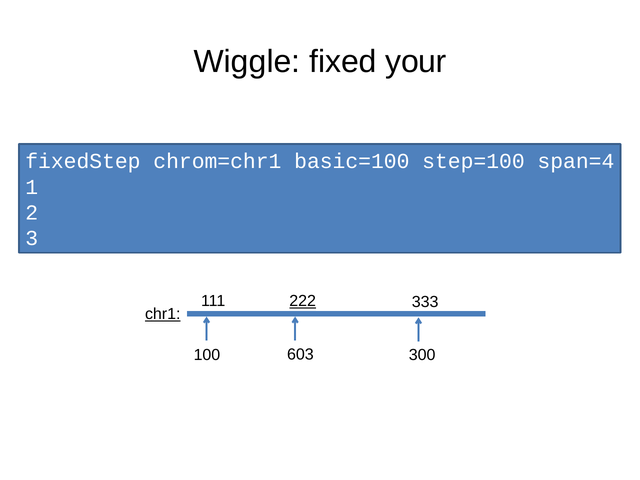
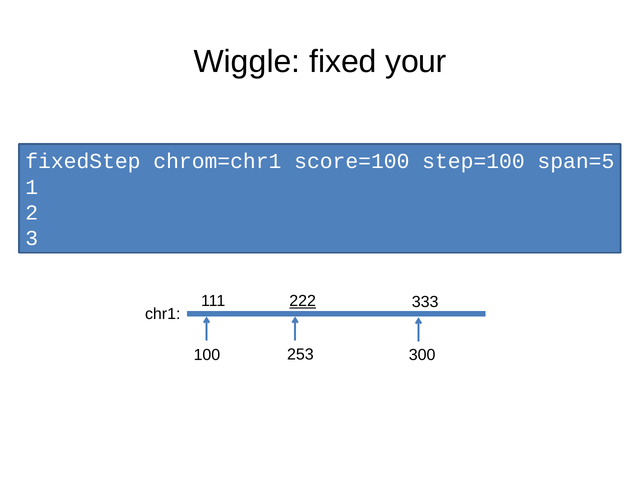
basic=100: basic=100 -> score=100
span=4: span=4 -> span=5
chr1 underline: present -> none
603: 603 -> 253
